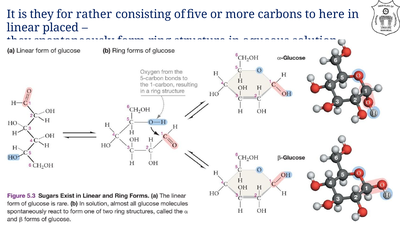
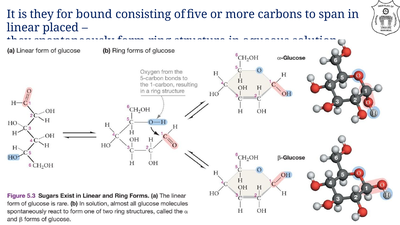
rather: rather -> bound
here: here -> span
